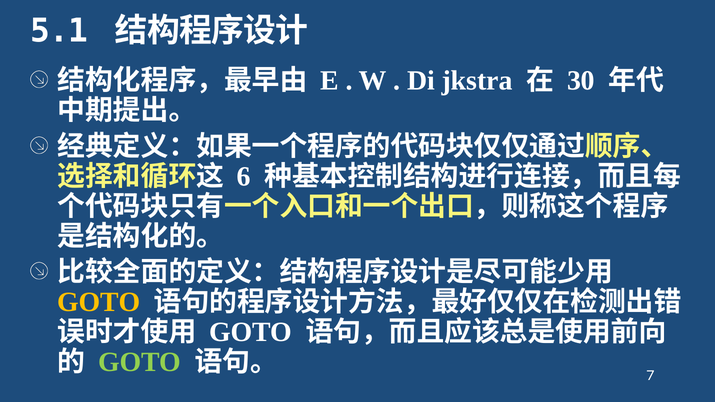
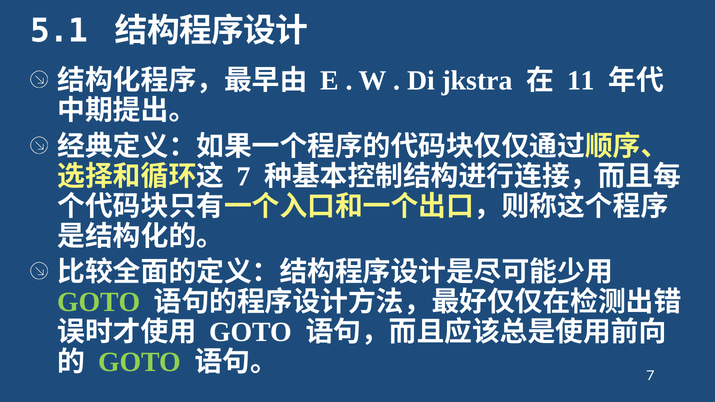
30: 30 -> 11
6 at (244, 176): 6 -> 7
GOTO at (99, 302) colour: yellow -> light green
